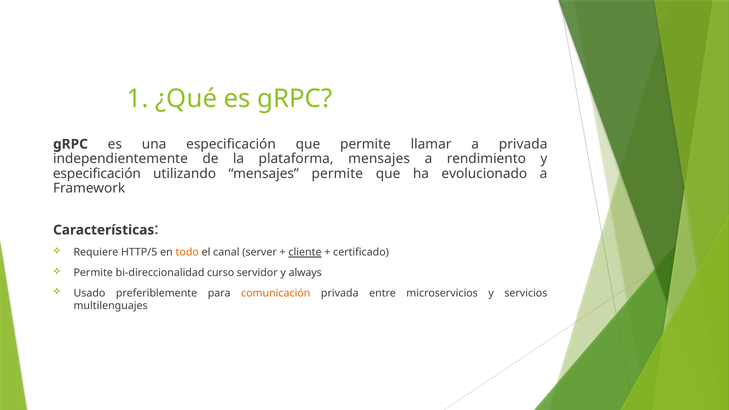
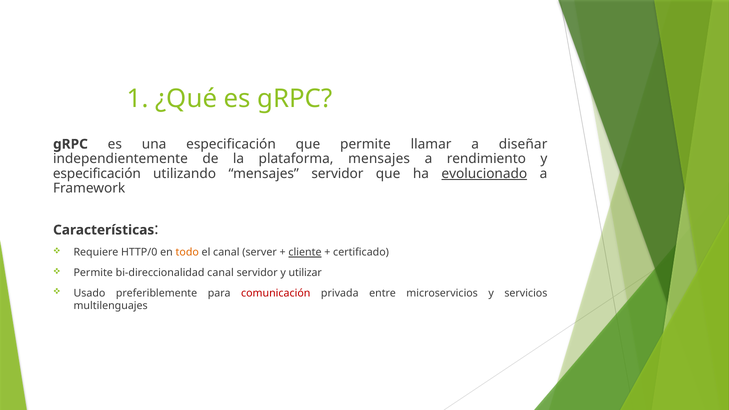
a privada: privada -> diseñar
mensajes permite: permite -> servidor
evolucionado underline: none -> present
HTTP/5: HTTP/5 -> HTTP/0
bi-direccionalidad curso: curso -> canal
always: always -> utilizar
comunicación colour: orange -> red
